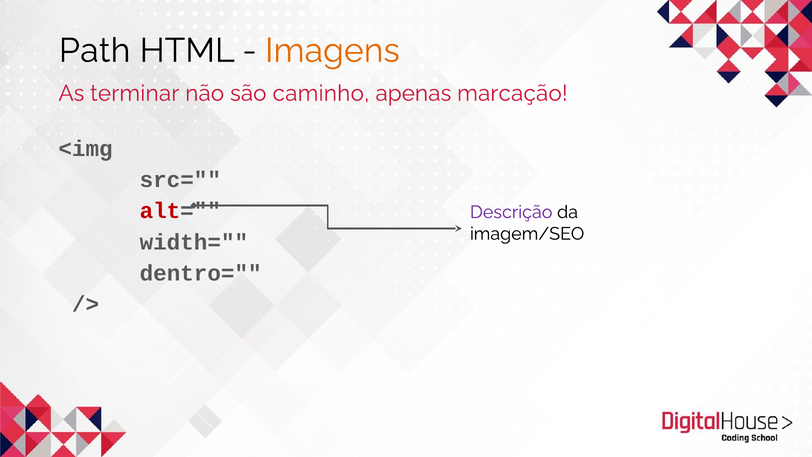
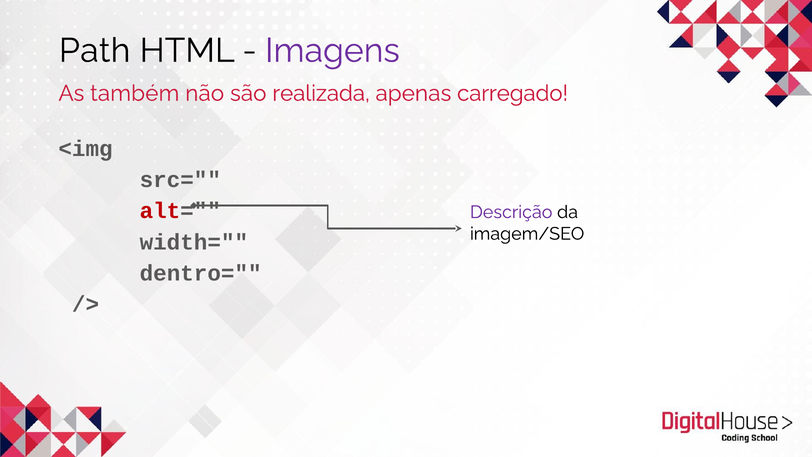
Imagens colour: orange -> purple
terminar: terminar -> também
caminho: caminho -> realizada
marcação: marcação -> carregado
